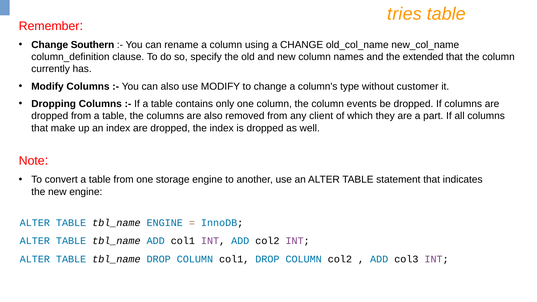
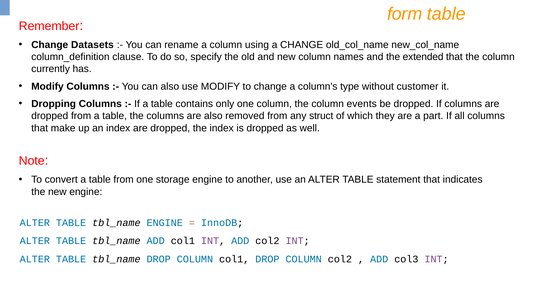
tries: tries -> form
Southern: Southern -> Datasets
client: client -> struct
